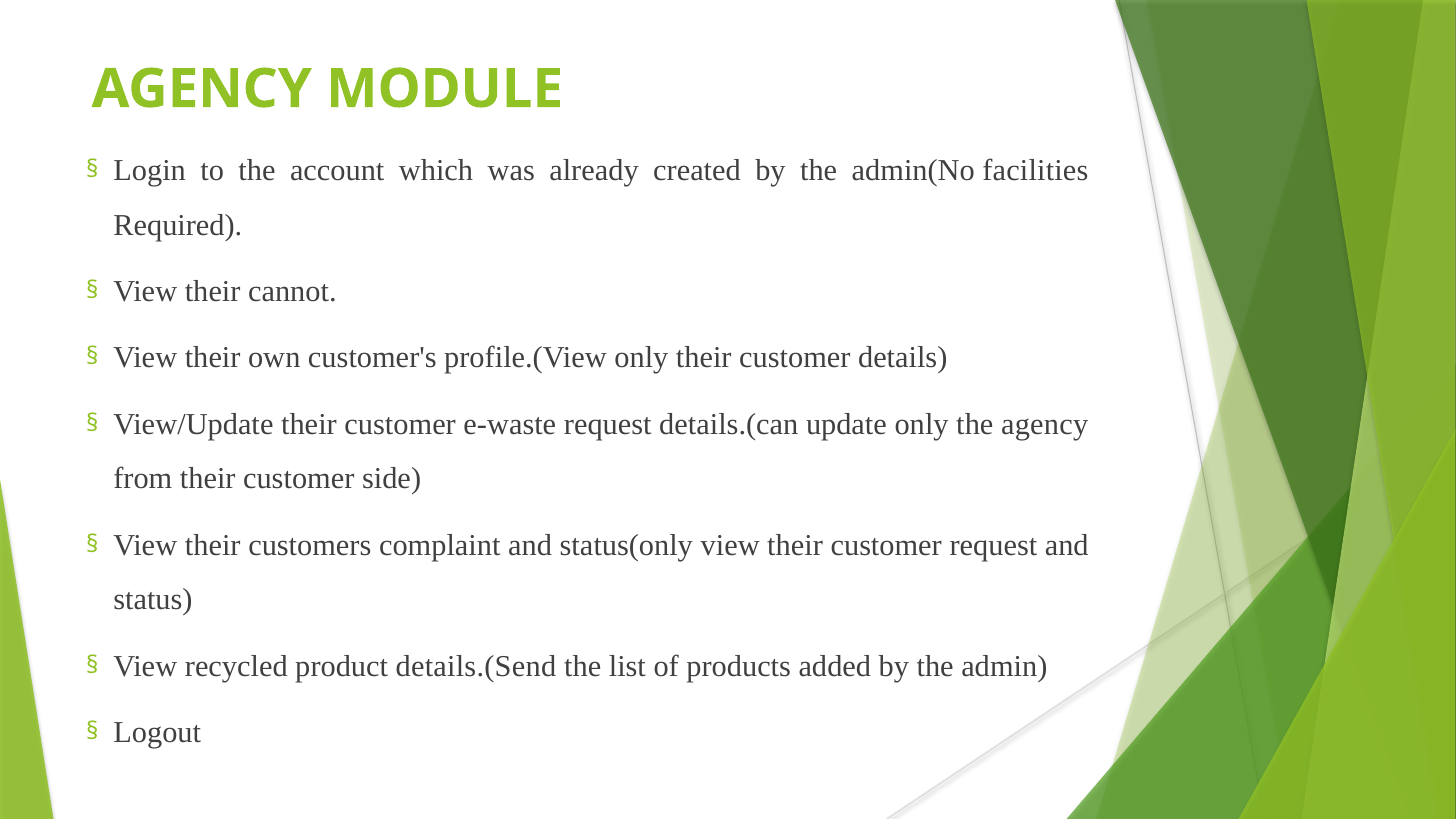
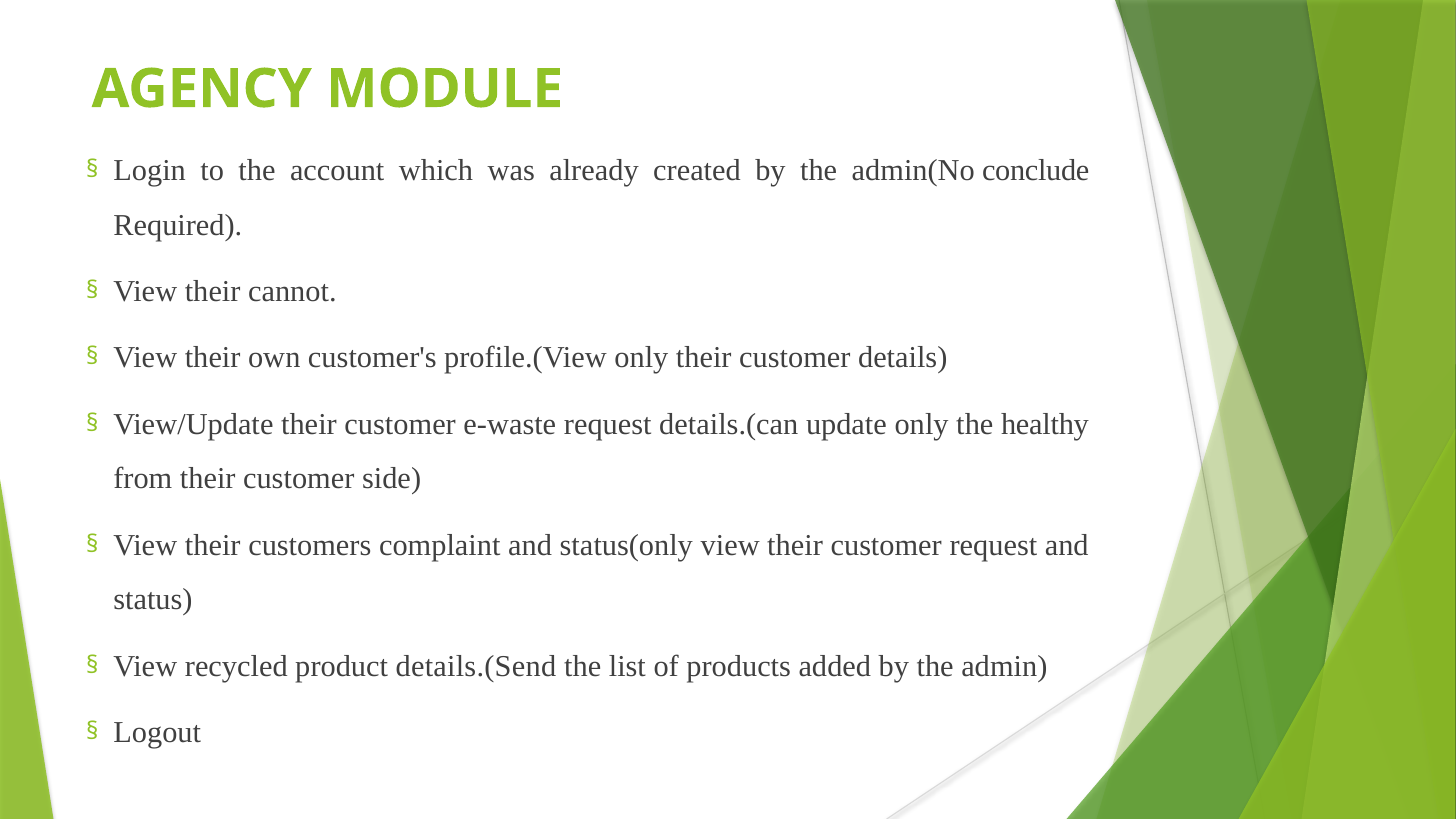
facilities: facilities -> conclude
the agency: agency -> healthy
